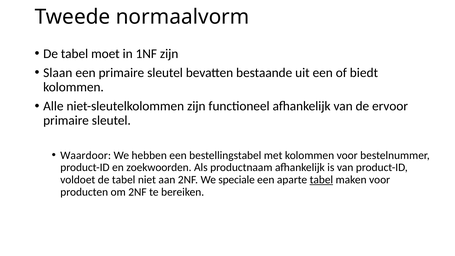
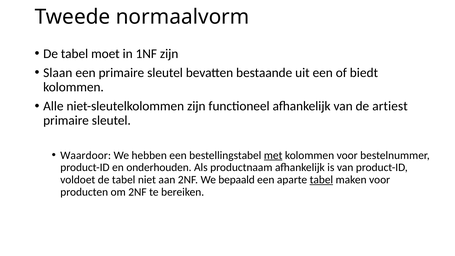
ervoor: ervoor -> artiest
met underline: none -> present
zoekwoorden: zoekwoorden -> onderhouden
speciale: speciale -> bepaald
